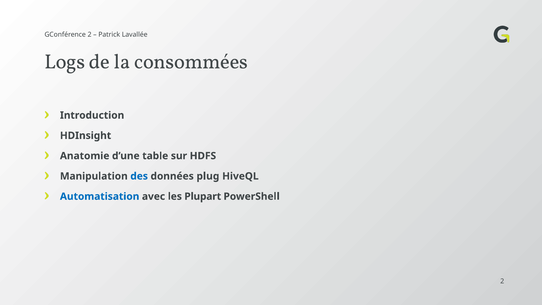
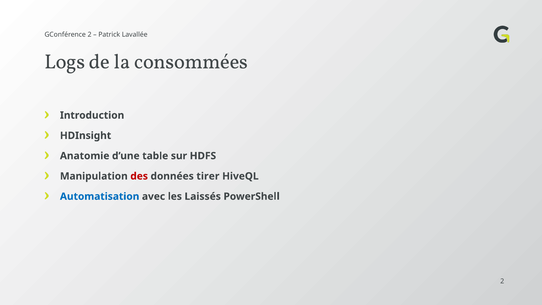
des colour: blue -> red
plug: plug -> tirer
Plupart: Plupart -> Laissés
